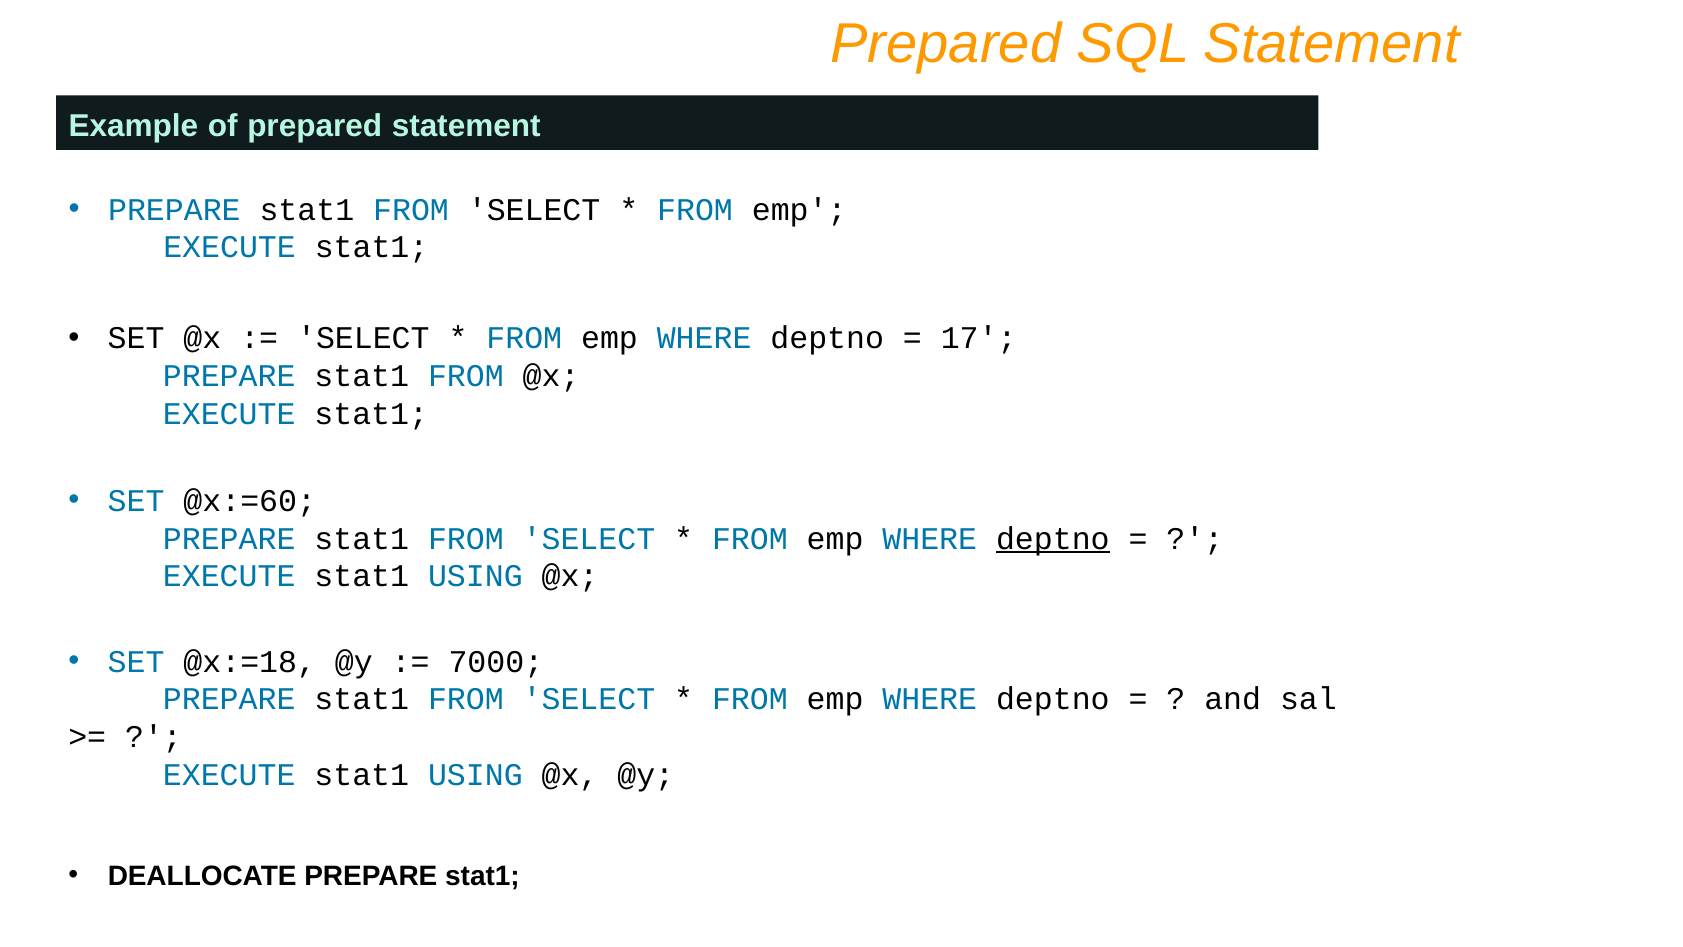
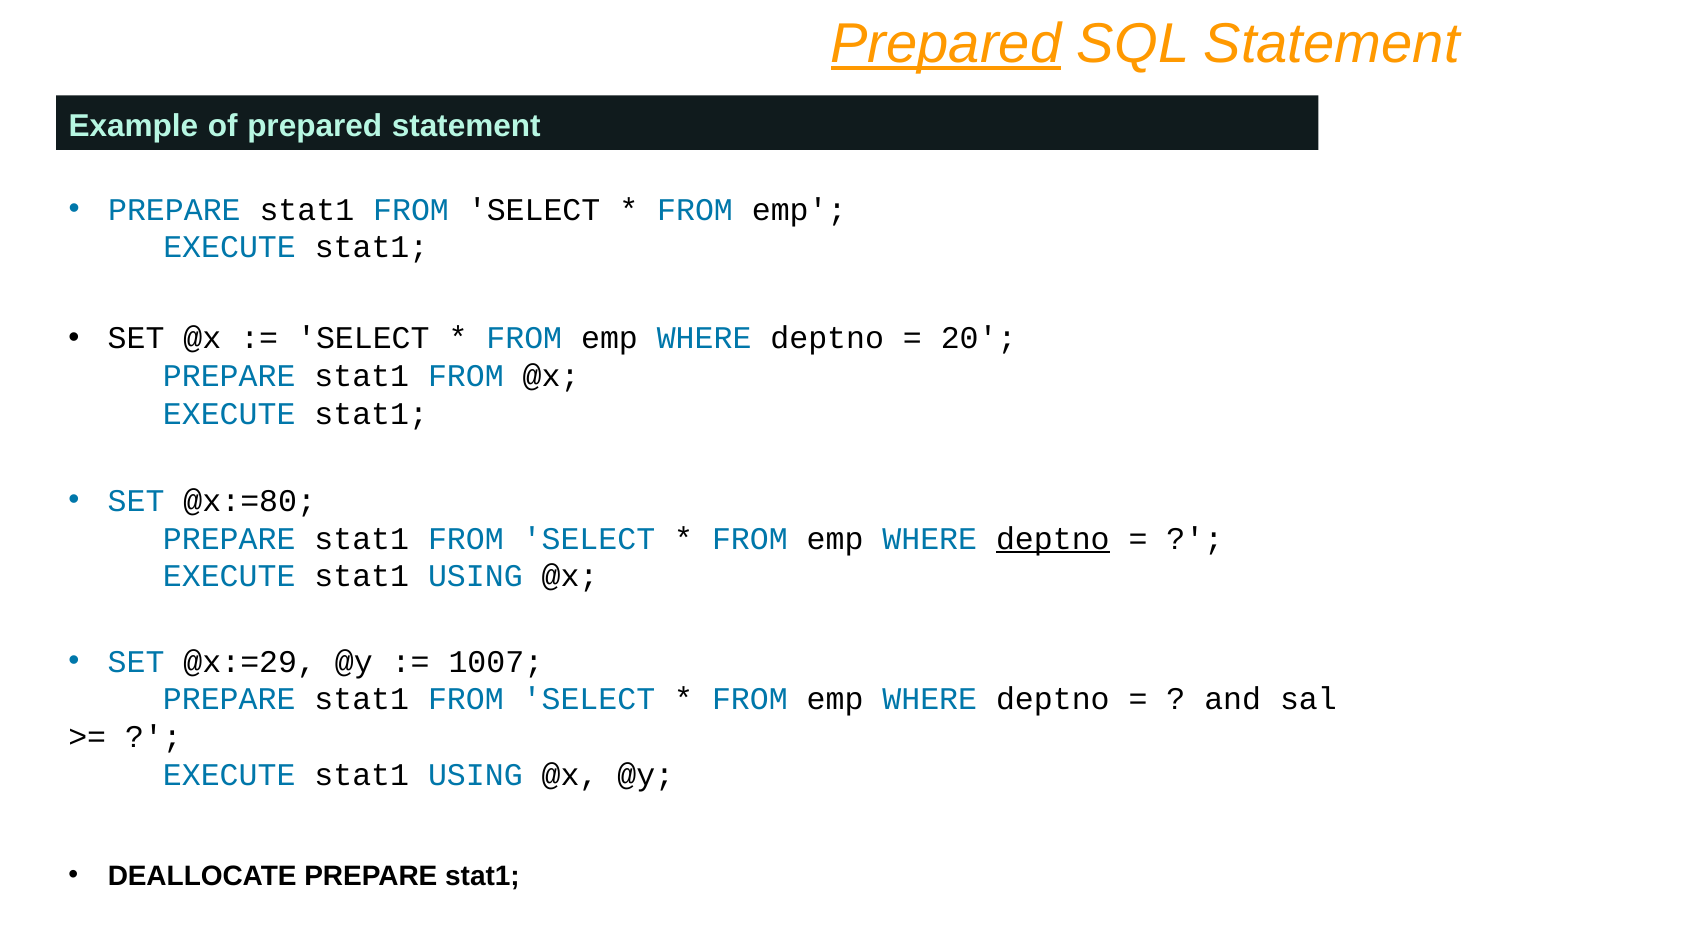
Prepared at (946, 44) underline: none -> present
17: 17 -> 20
@x:=60: @x:=60 -> @x:=80
@x:=18: @x:=18 -> @x:=29
7000: 7000 -> 1007
